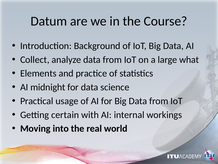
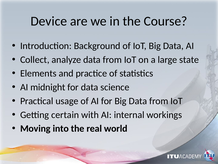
Datum: Datum -> Device
what: what -> state
